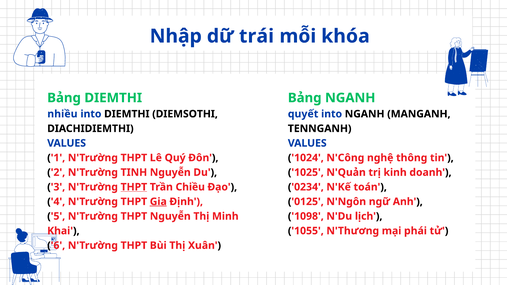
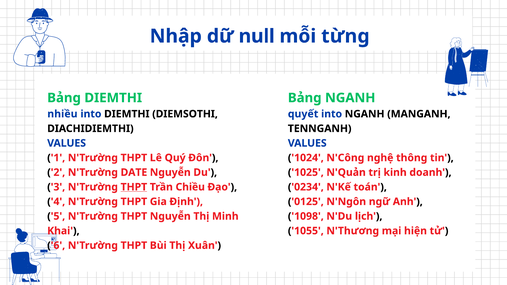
trái: trái -> null
khóa: khóa -> từng
TINH: TINH -> DATE
Gia underline: present -> none
phái: phái -> hiện
